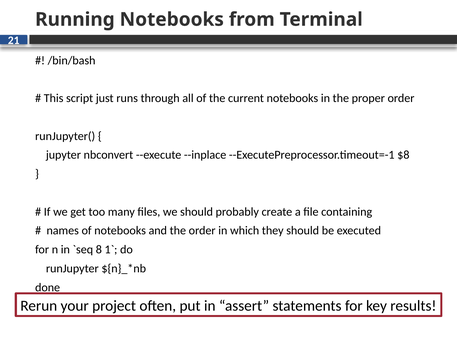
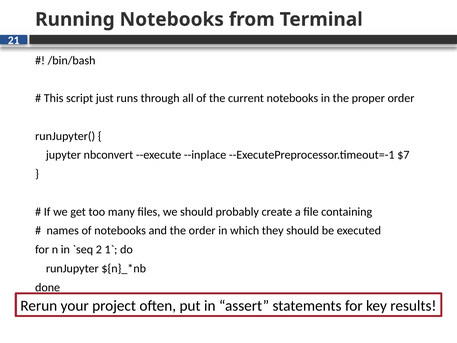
$8: $8 -> $7
8: 8 -> 2
